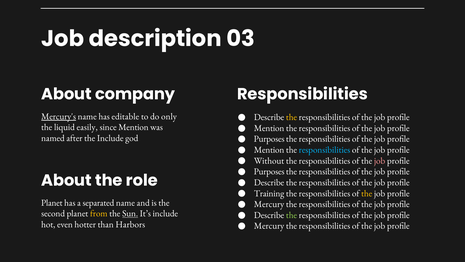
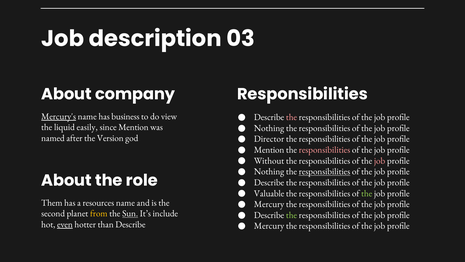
the at (292, 117) colour: yellow -> pink
editable: editable -> business
only: only -> view
Mention at (269, 128): Mention -> Nothing
Purposes at (269, 139): Purposes -> Director
the Include: Include -> Version
responsibilities at (325, 150) colour: light blue -> pink
Purposes at (269, 171): Purposes -> Nothing
responsibilities at (325, 171) underline: none -> present
Training: Training -> Valuable
the at (367, 193) colour: yellow -> light green
Planet at (52, 202): Planet -> Them
separated: separated -> resources
even underline: none -> present
than Harbors: Harbors -> Describe
